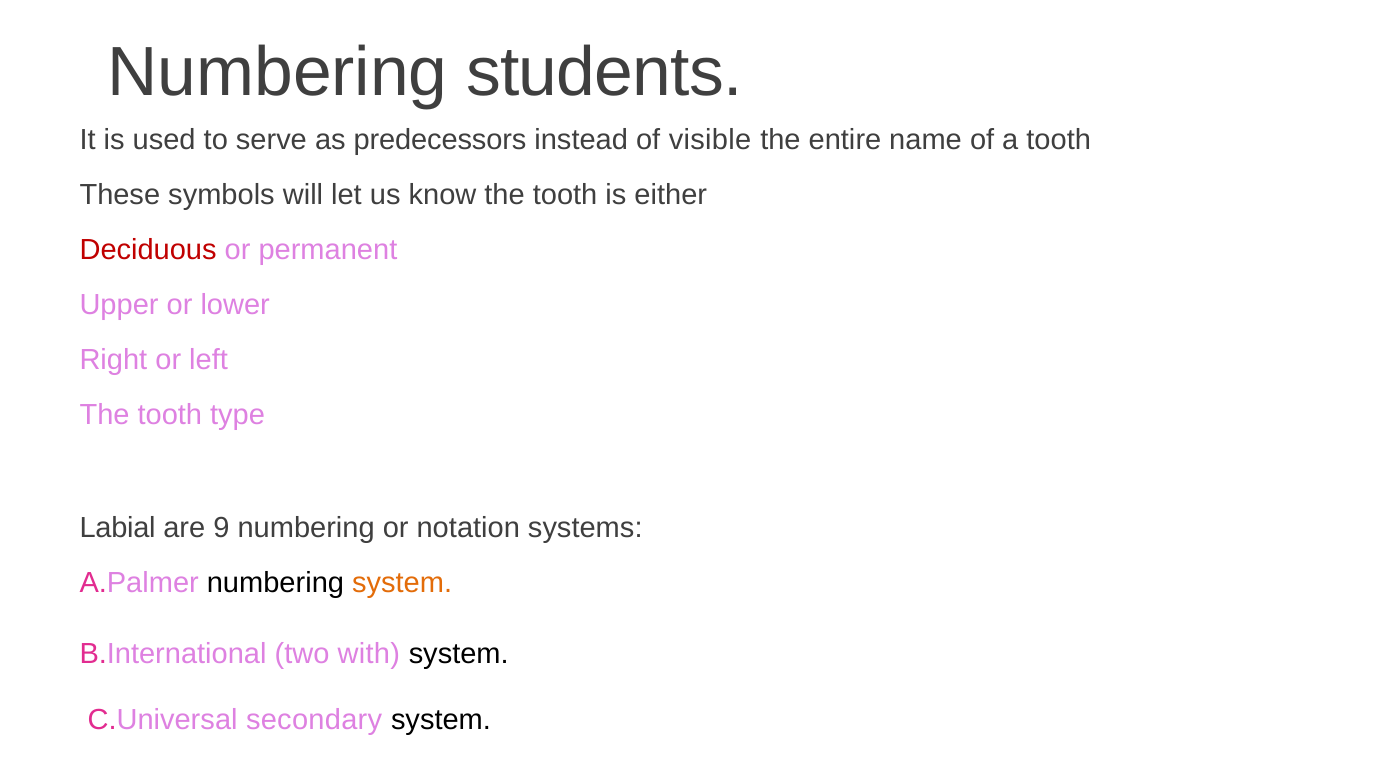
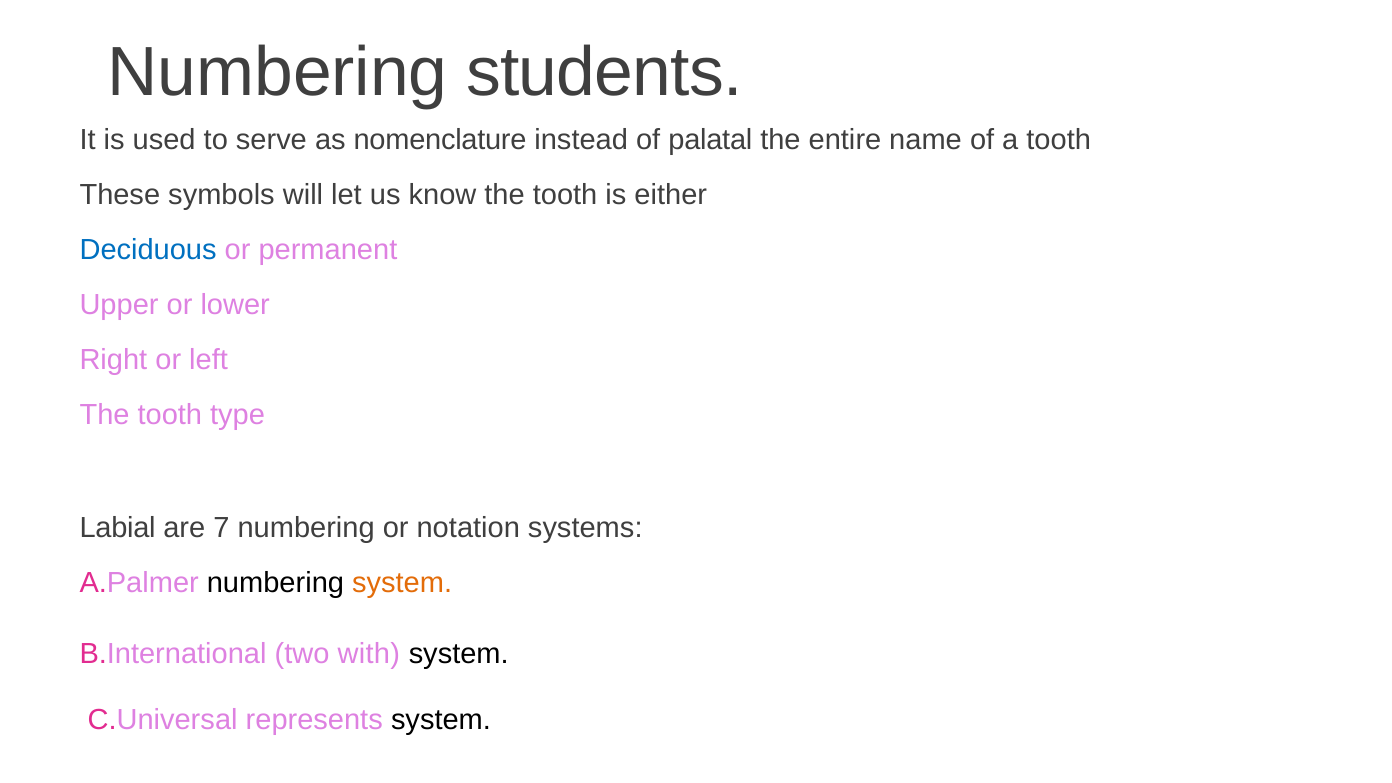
predecessors: predecessors -> nomenclature
visible: visible -> palatal
Deciduous colour: red -> blue
9: 9 -> 7
secondary: secondary -> represents
